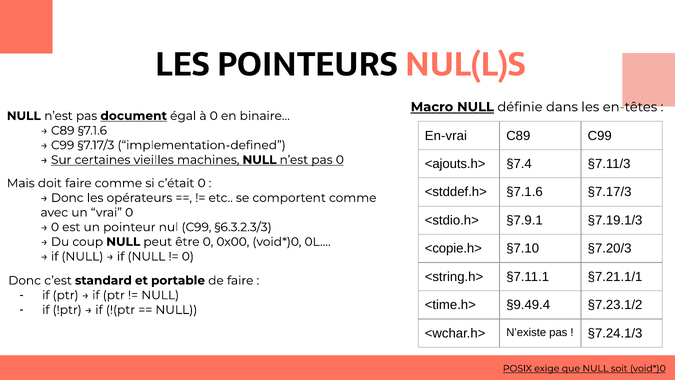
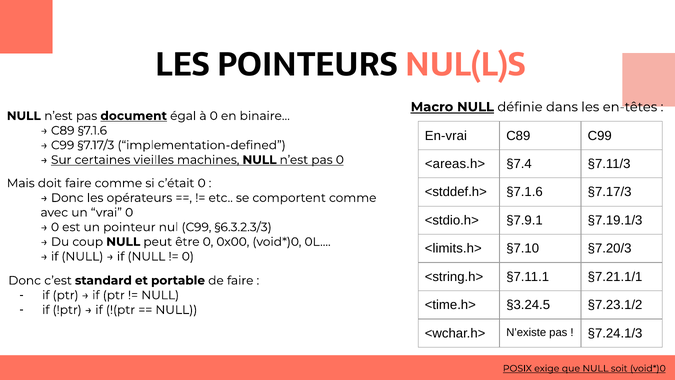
<ajouts.h>: <ajouts.h> -> <areas.h>
<copie.h>: <copie.h> -> <limits.h>
§9.49.4: §9.49.4 -> §3.24.5
